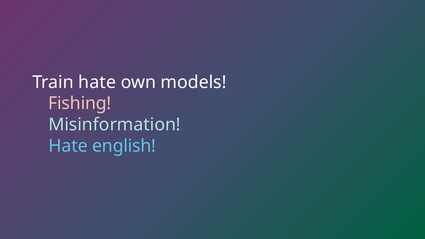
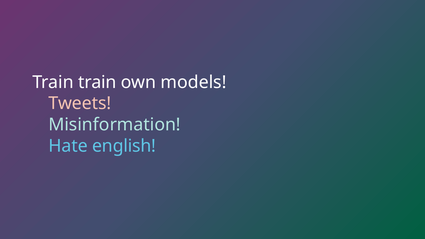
Train hate: hate -> train
Fishing: Fishing -> Tweets
